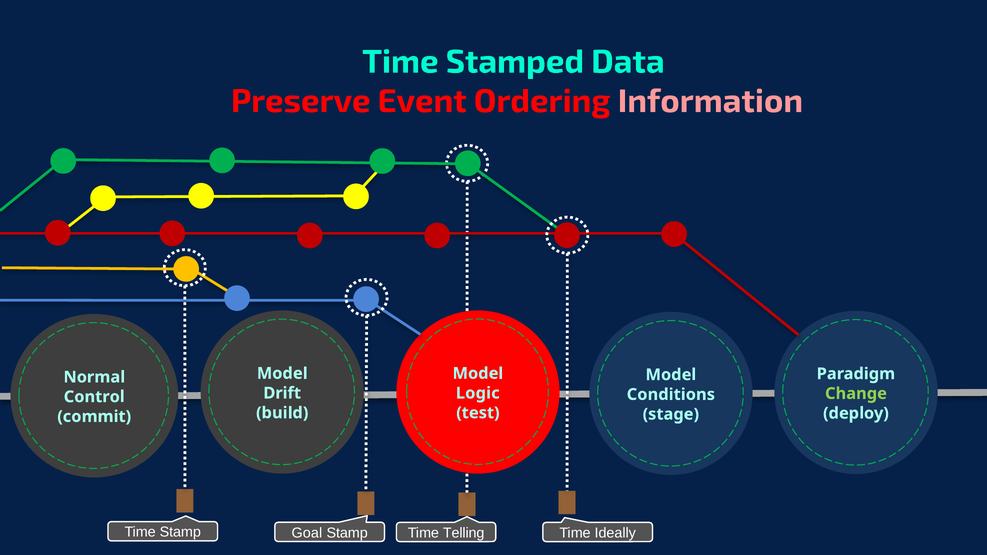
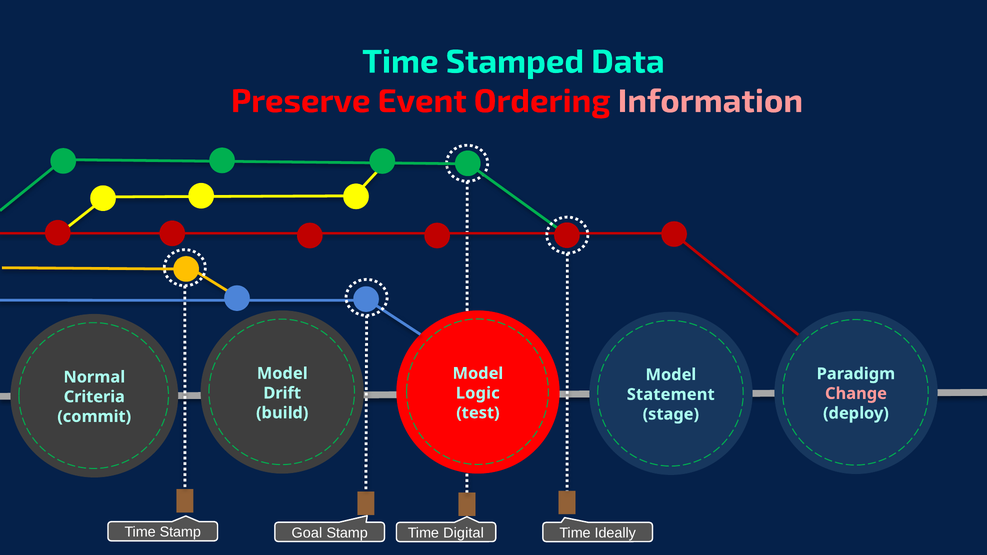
Change colour: light green -> pink
Conditions: Conditions -> Statement
Control: Control -> Criteria
Telling: Telling -> Digital
